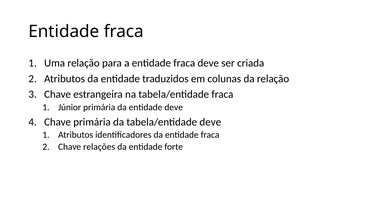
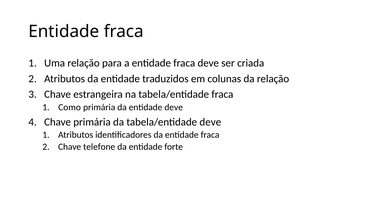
Júnior: Júnior -> Como
relações: relações -> telefone
